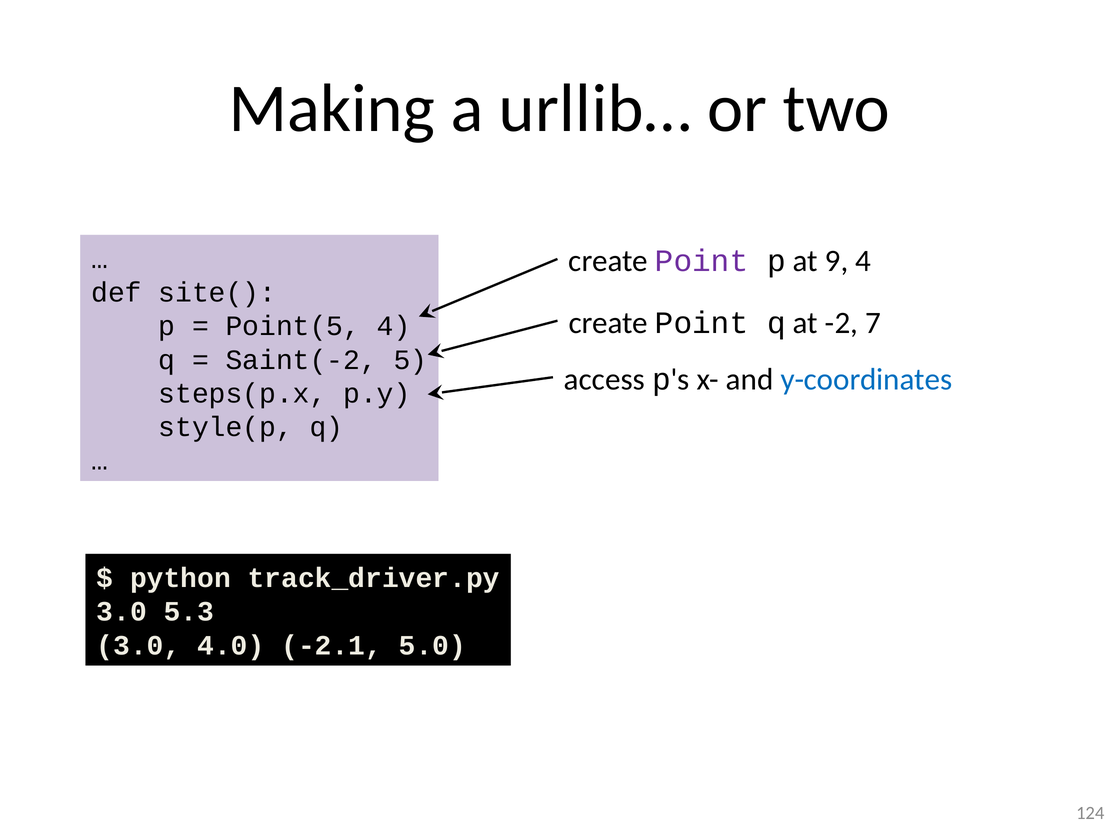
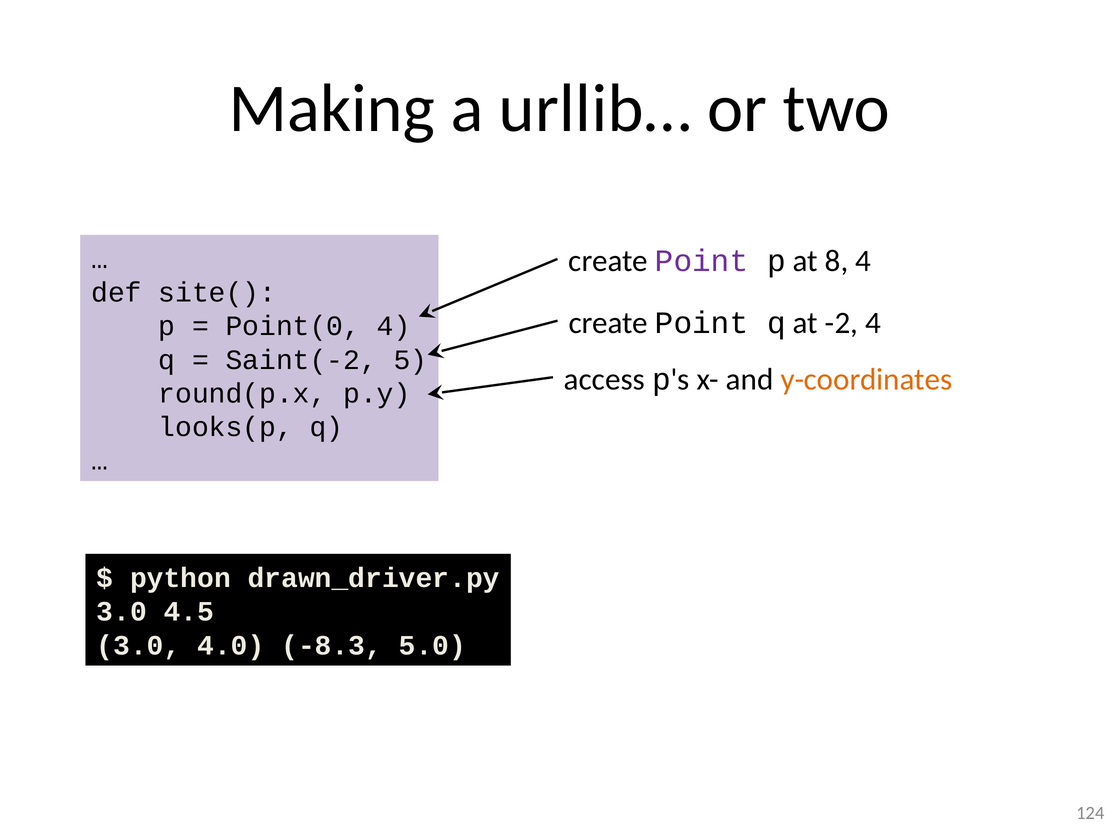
9: 9 -> 8
-2 7: 7 -> 4
Point(5: Point(5 -> Point(0
y-coordinates colour: blue -> orange
steps(p.x: steps(p.x -> round(p.x
style(p: style(p -> looks(p
track_driver.py: track_driver.py -> drawn_driver.py
5.3: 5.3 -> 4.5
-2.1: -2.1 -> -8.3
